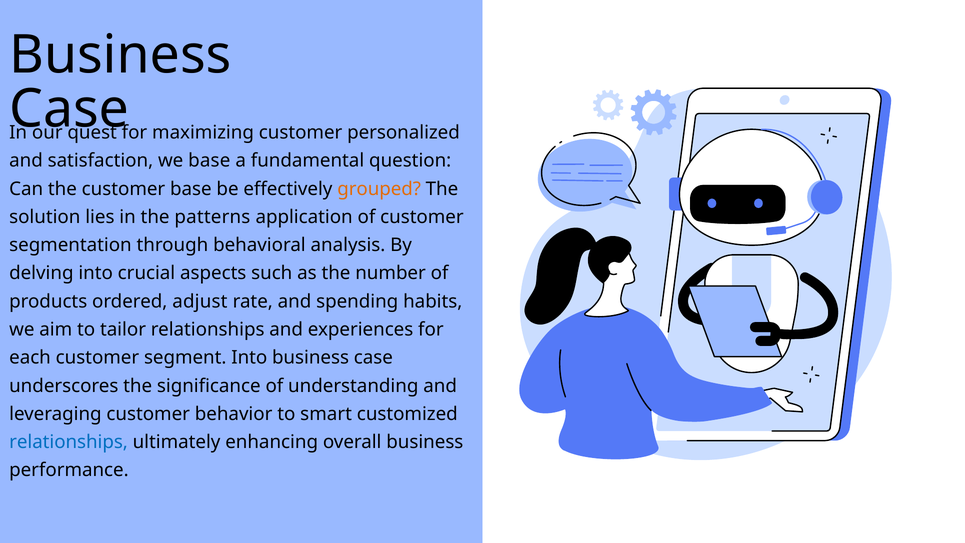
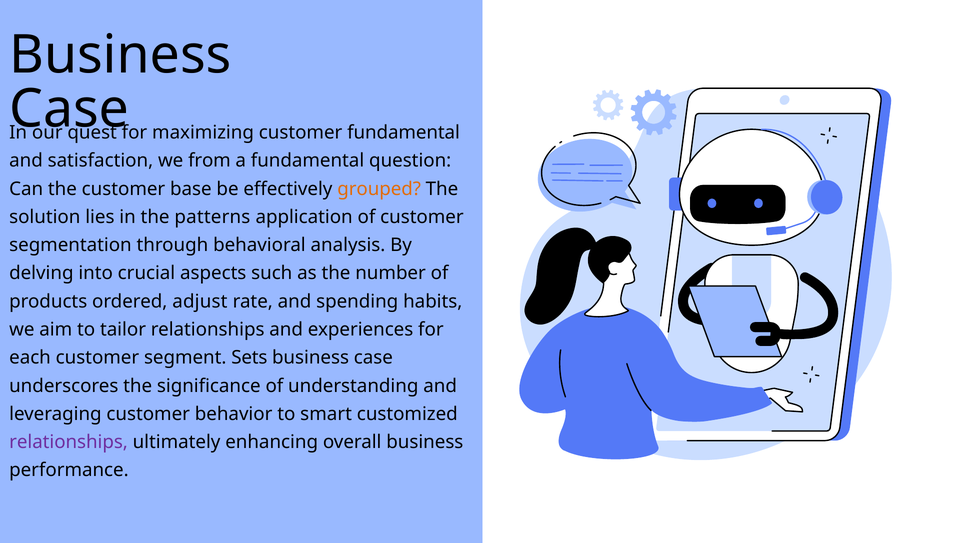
customer personalized: personalized -> fundamental
we base: base -> from
segment Into: Into -> Sets
relationships at (69, 442) colour: blue -> purple
